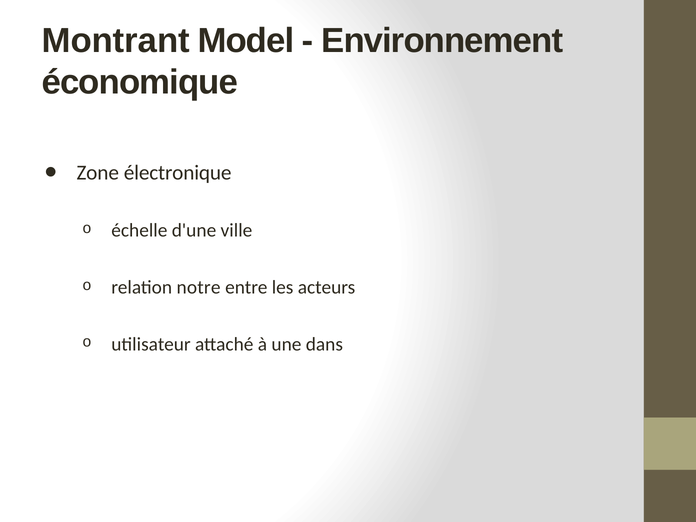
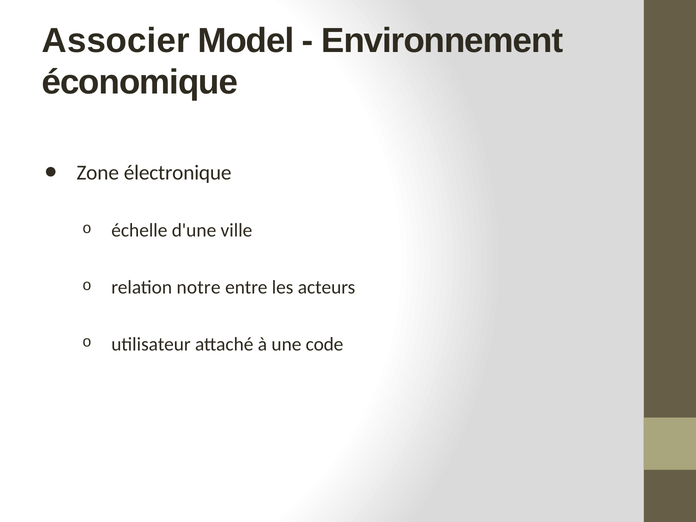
Montrant: Montrant -> Associer
dans: dans -> code
